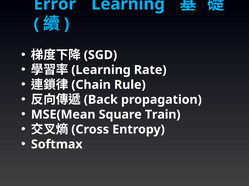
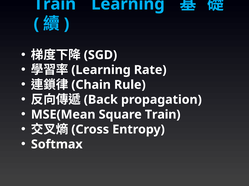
Error at (55, 4): Error -> Train
